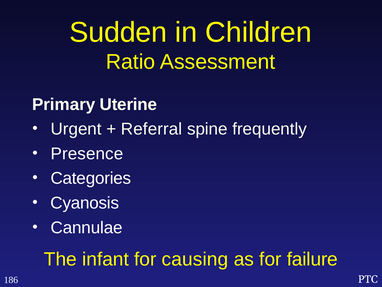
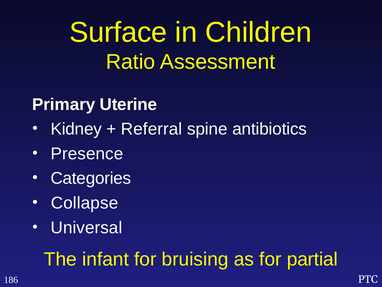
Sudden: Sudden -> Surface
Urgent: Urgent -> Kidney
frequently: frequently -> antibiotics
Cyanosis: Cyanosis -> Collapse
Cannulae: Cannulae -> Universal
causing: causing -> bruising
failure: failure -> partial
